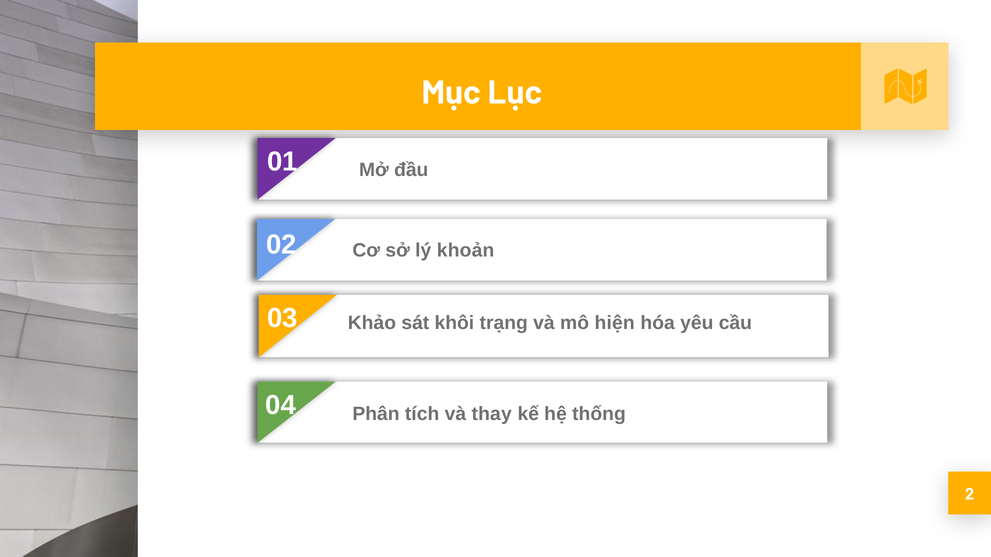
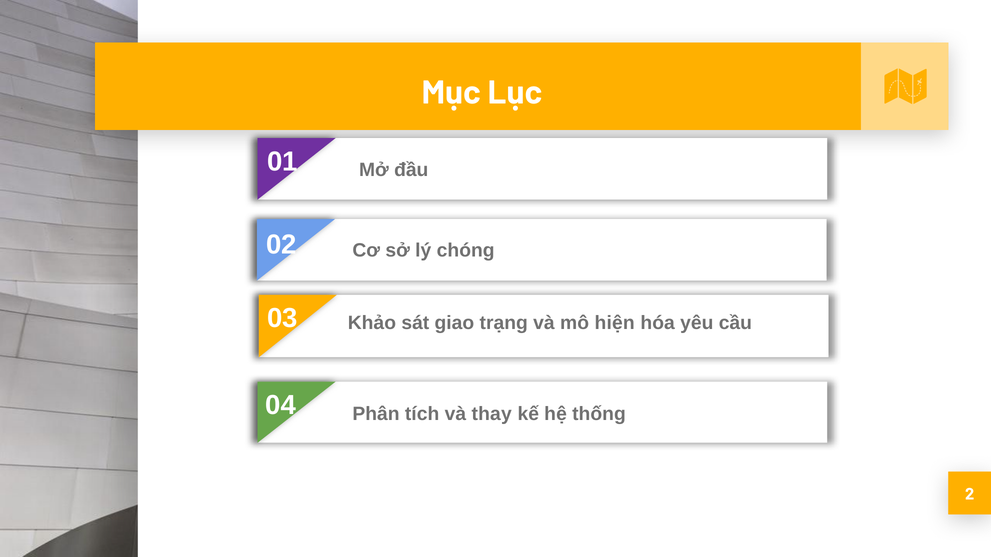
khoản: khoản -> chóng
khôi: khôi -> giao
